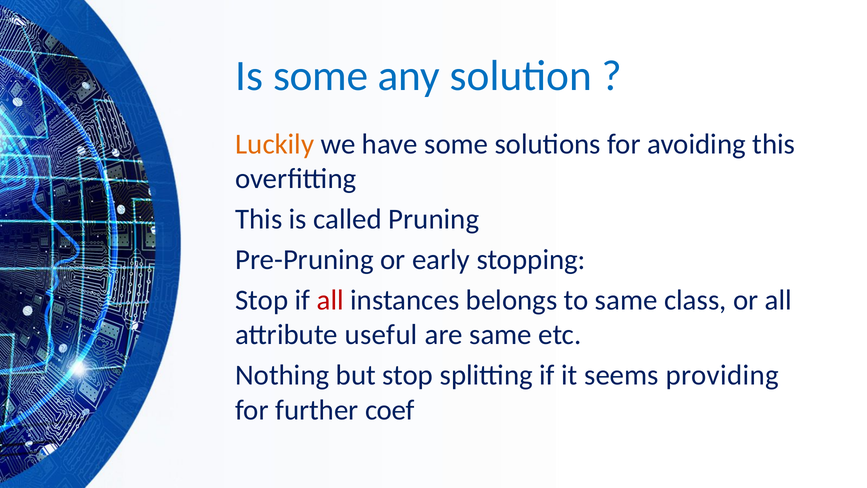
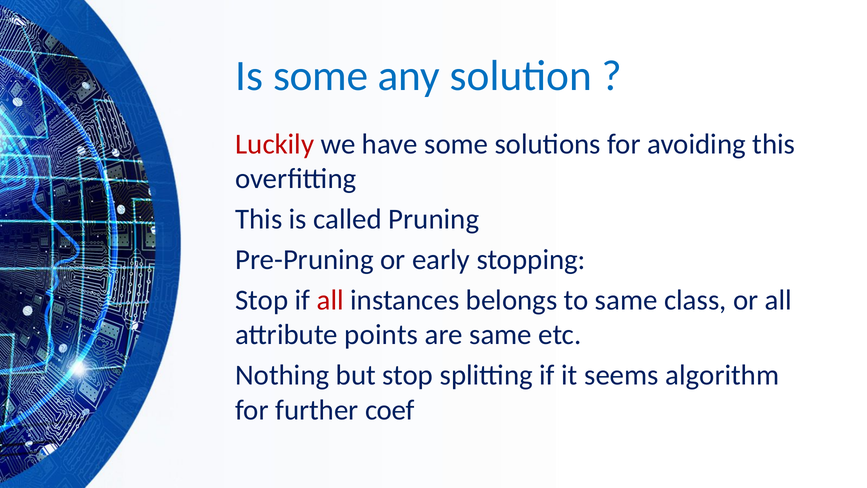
Luckily colour: orange -> red
useful: useful -> points
providing: providing -> algorithm
